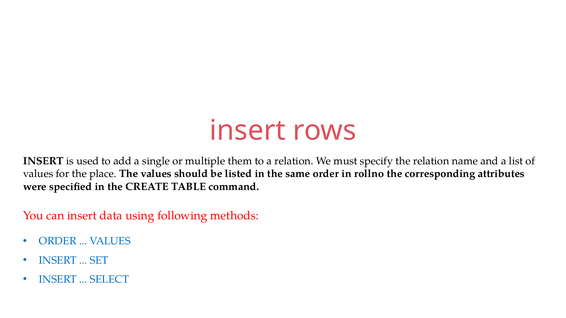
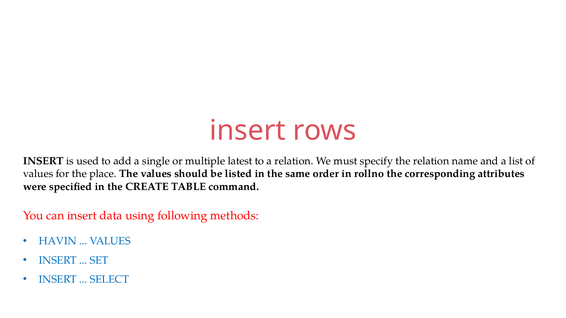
them: them -> latest
ORDER at (58, 241): ORDER -> HAVIN
